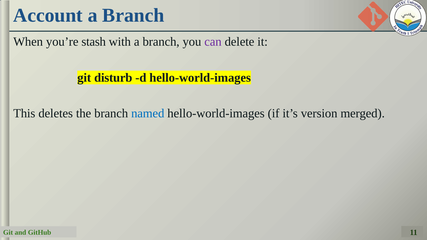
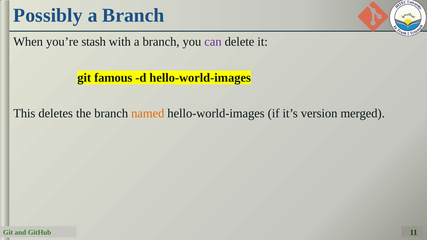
Account: Account -> Possibly
disturb: disturb -> famous
named colour: blue -> orange
